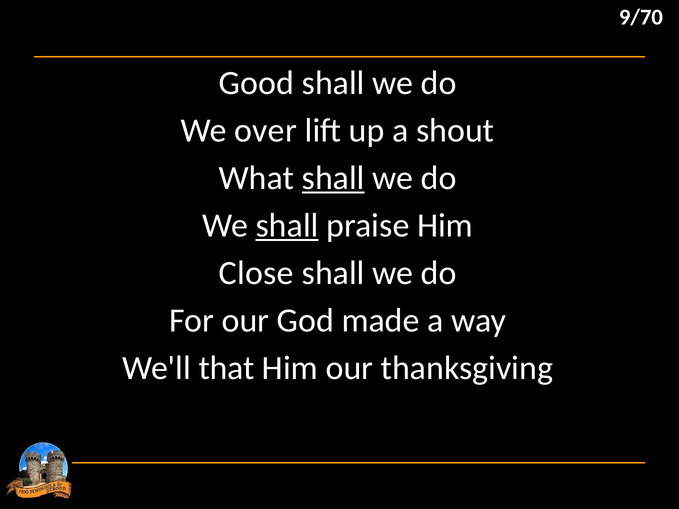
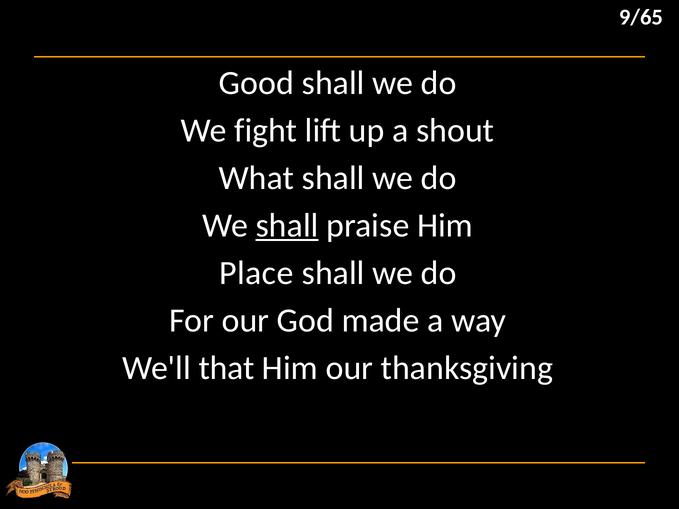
9/70: 9/70 -> 9/65
over: over -> fight
shall at (333, 178) underline: present -> none
Close: Close -> Place
